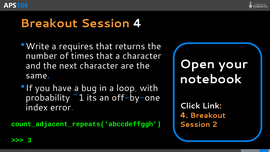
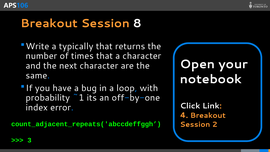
Session 4: 4 -> 8
requires: requires -> typically
